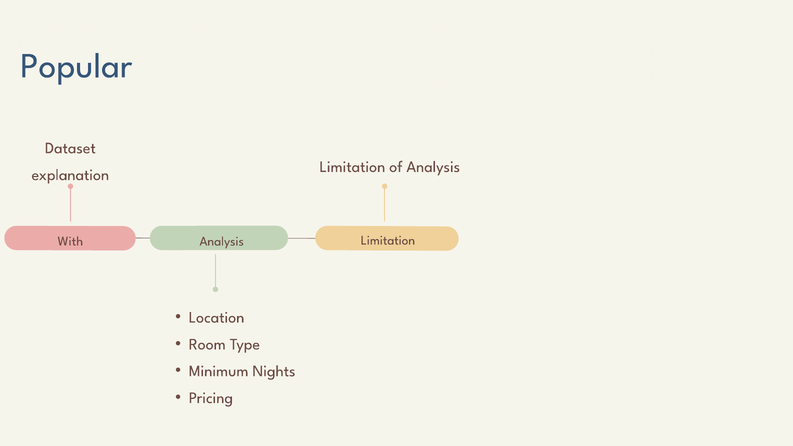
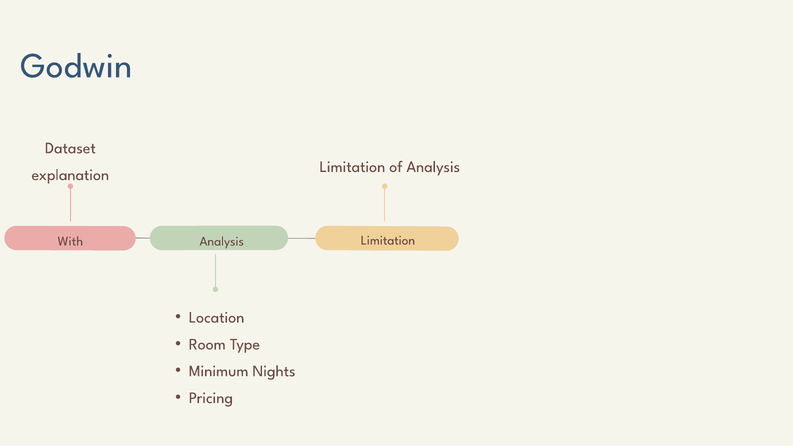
Popular: Popular -> Godwin
